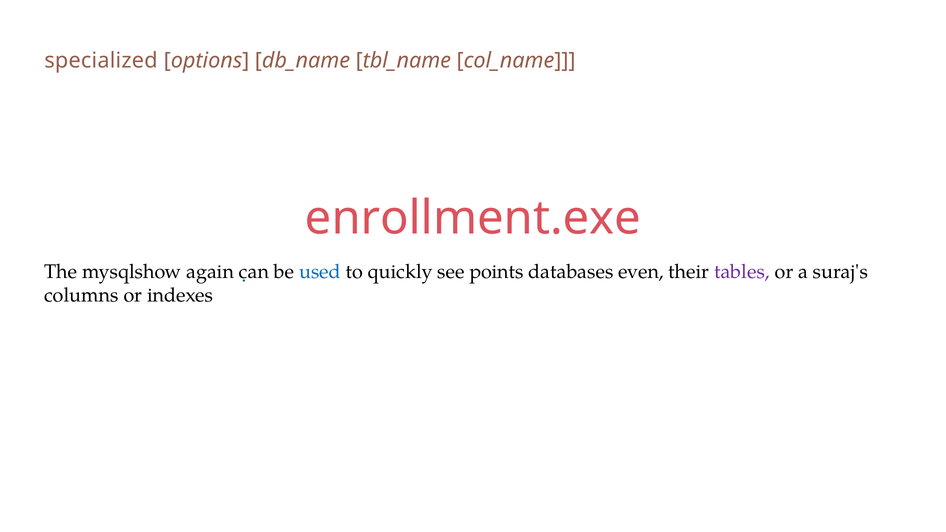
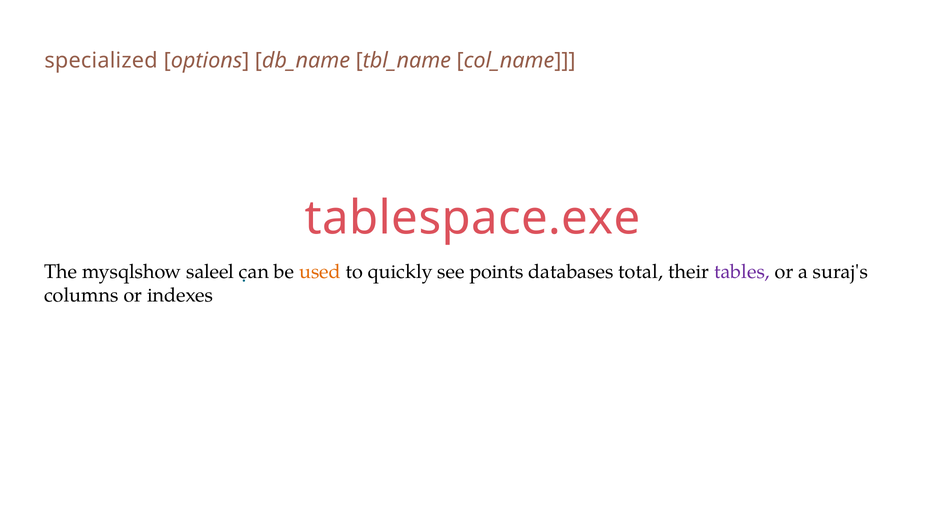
enrollment.exe: enrollment.exe -> tablespace.exe
again: again -> saleel
used colour: blue -> orange
even: even -> total
